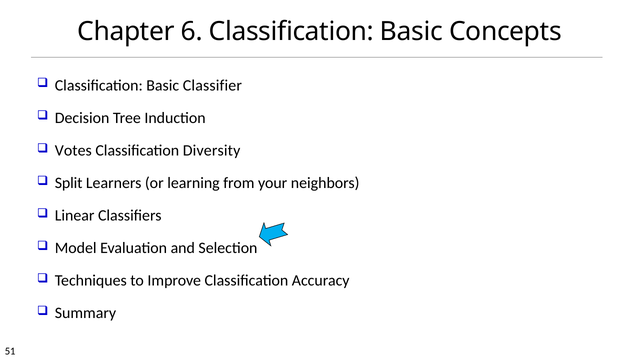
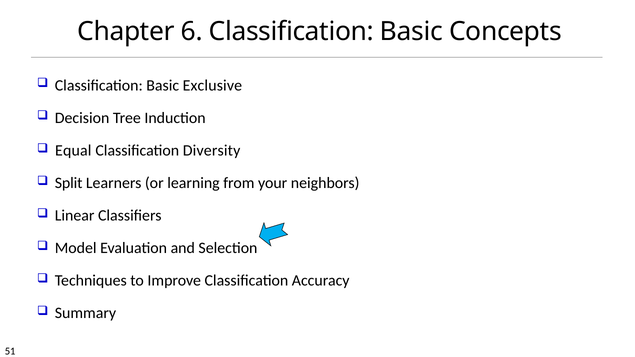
Classifier: Classifier -> Exclusive
Votes: Votes -> Equal
